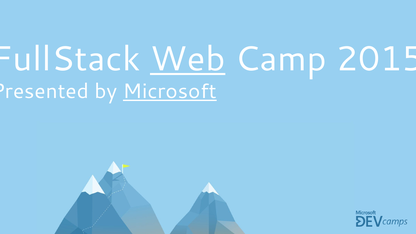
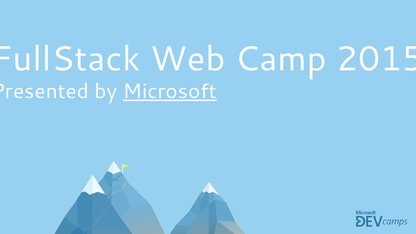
Web underline: present -> none
